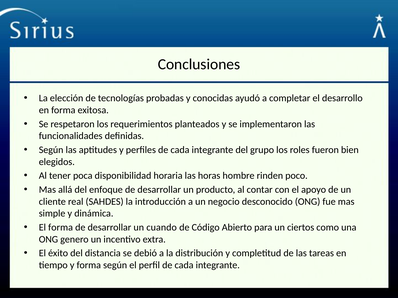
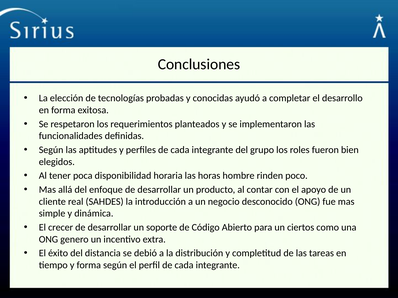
El forma: forma -> crecer
cuando: cuando -> soporte
